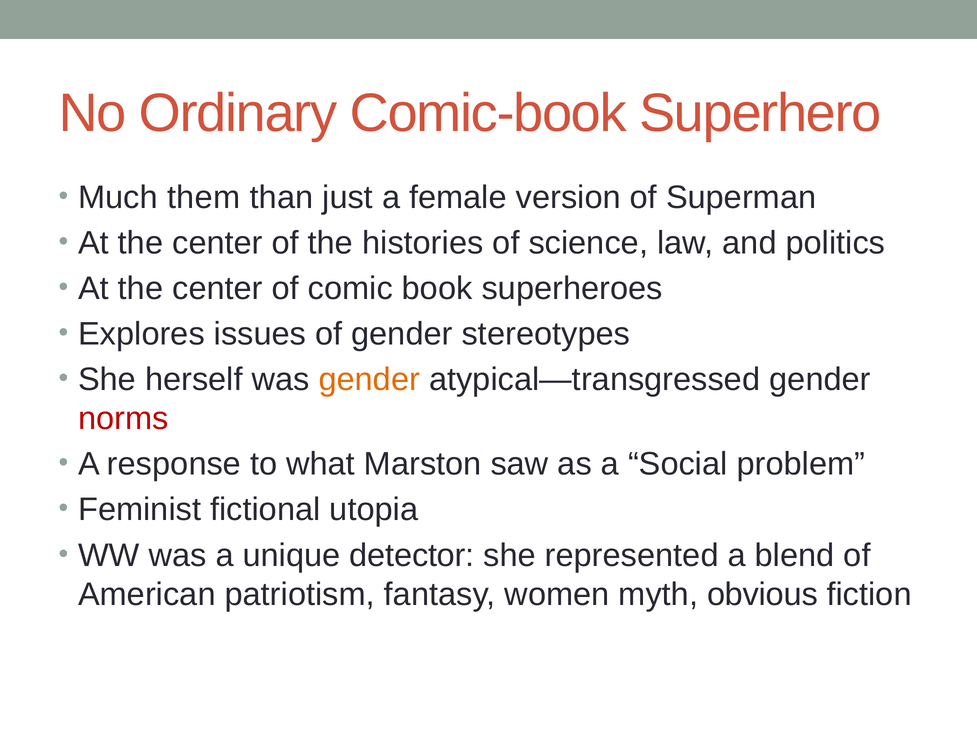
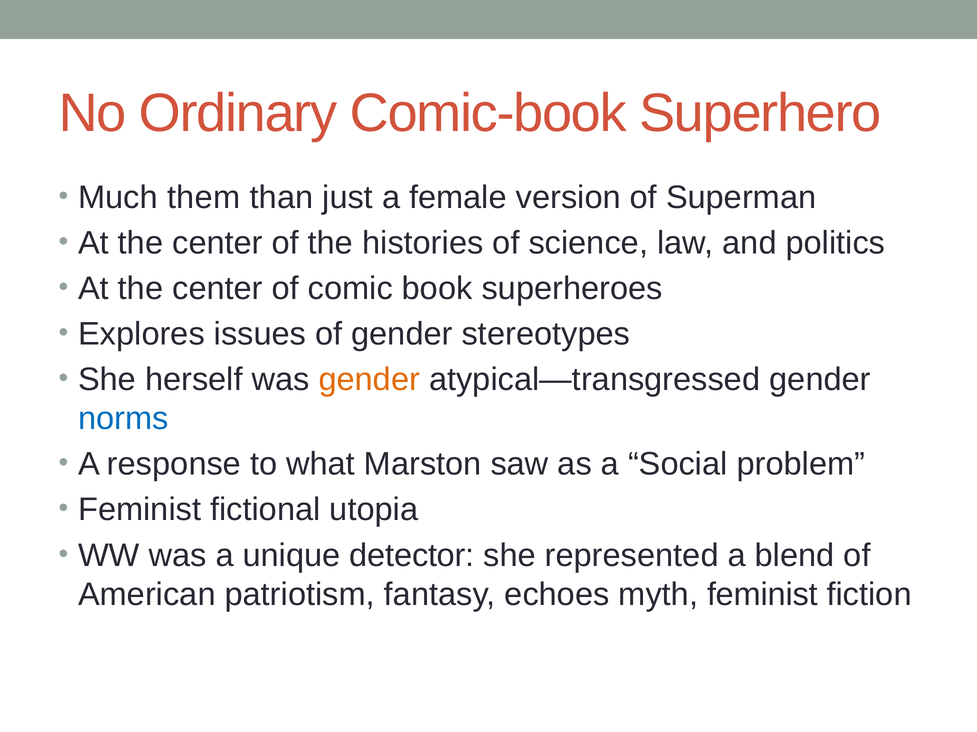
norms colour: red -> blue
women: women -> echoes
myth obvious: obvious -> feminist
